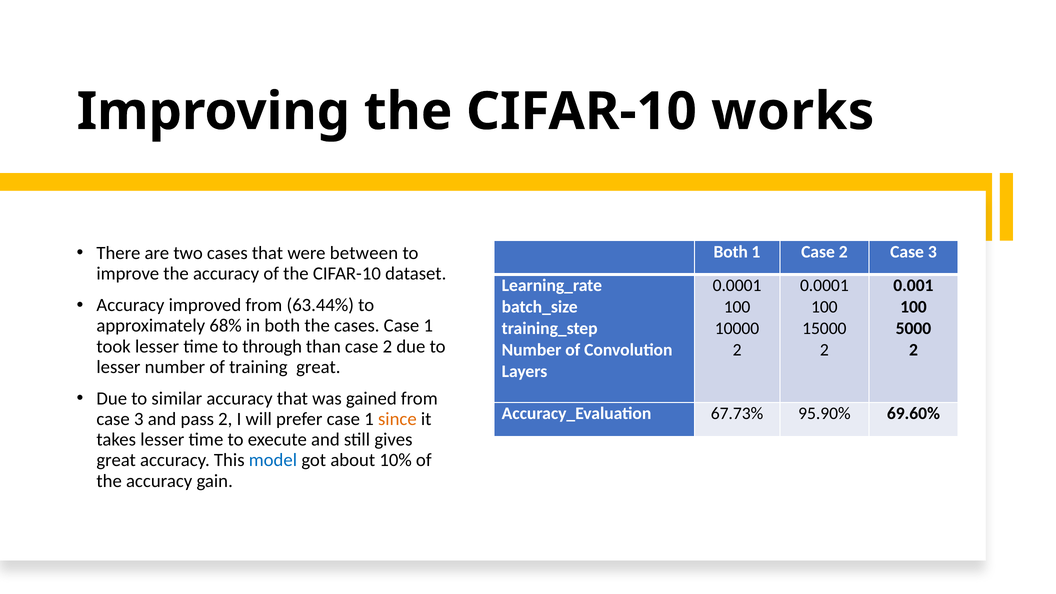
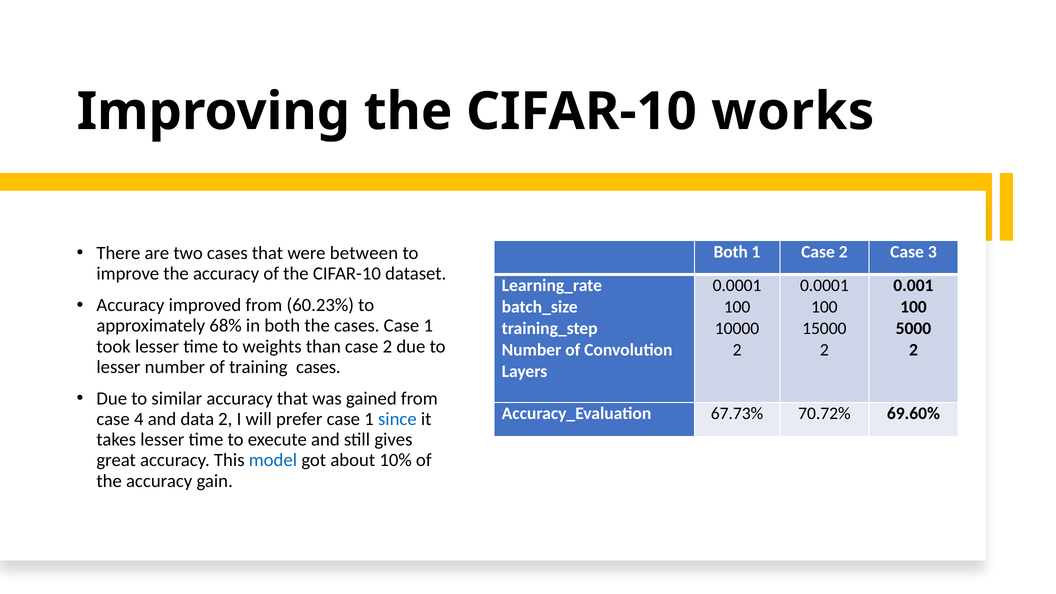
63.44%: 63.44% -> 60.23%
through: through -> weights
training great: great -> cases
95.90%: 95.90% -> 70.72%
3 at (139, 419): 3 -> 4
pass: pass -> data
since colour: orange -> blue
